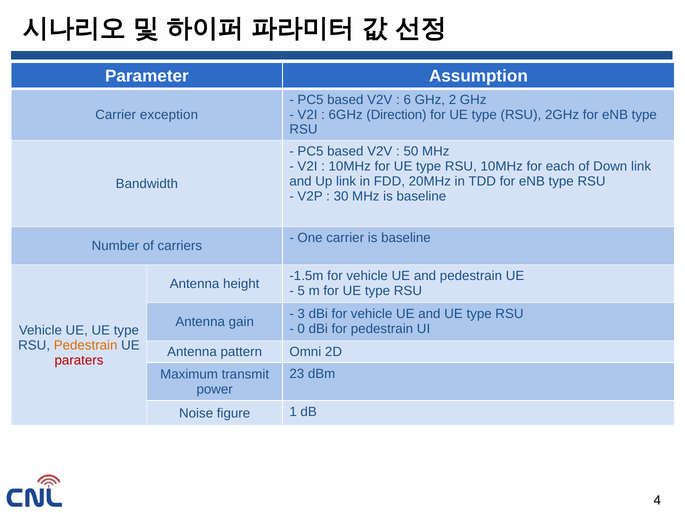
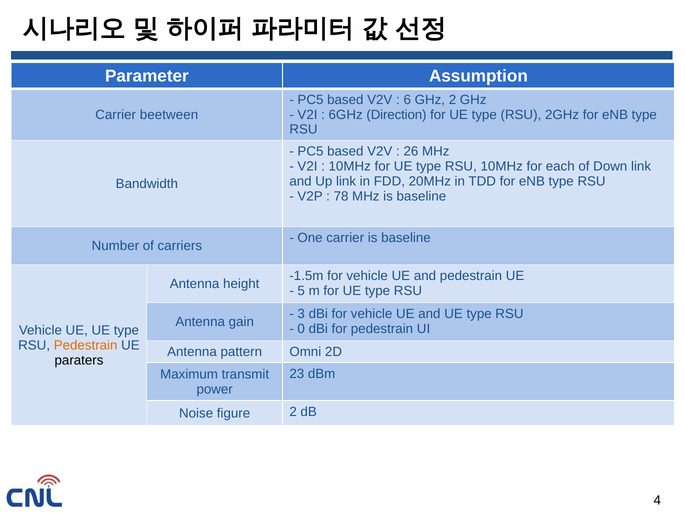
exception: exception -> beetween
50: 50 -> 26
30: 30 -> 78
paraters colour: red -> black
figure 1: 1 -> 2
